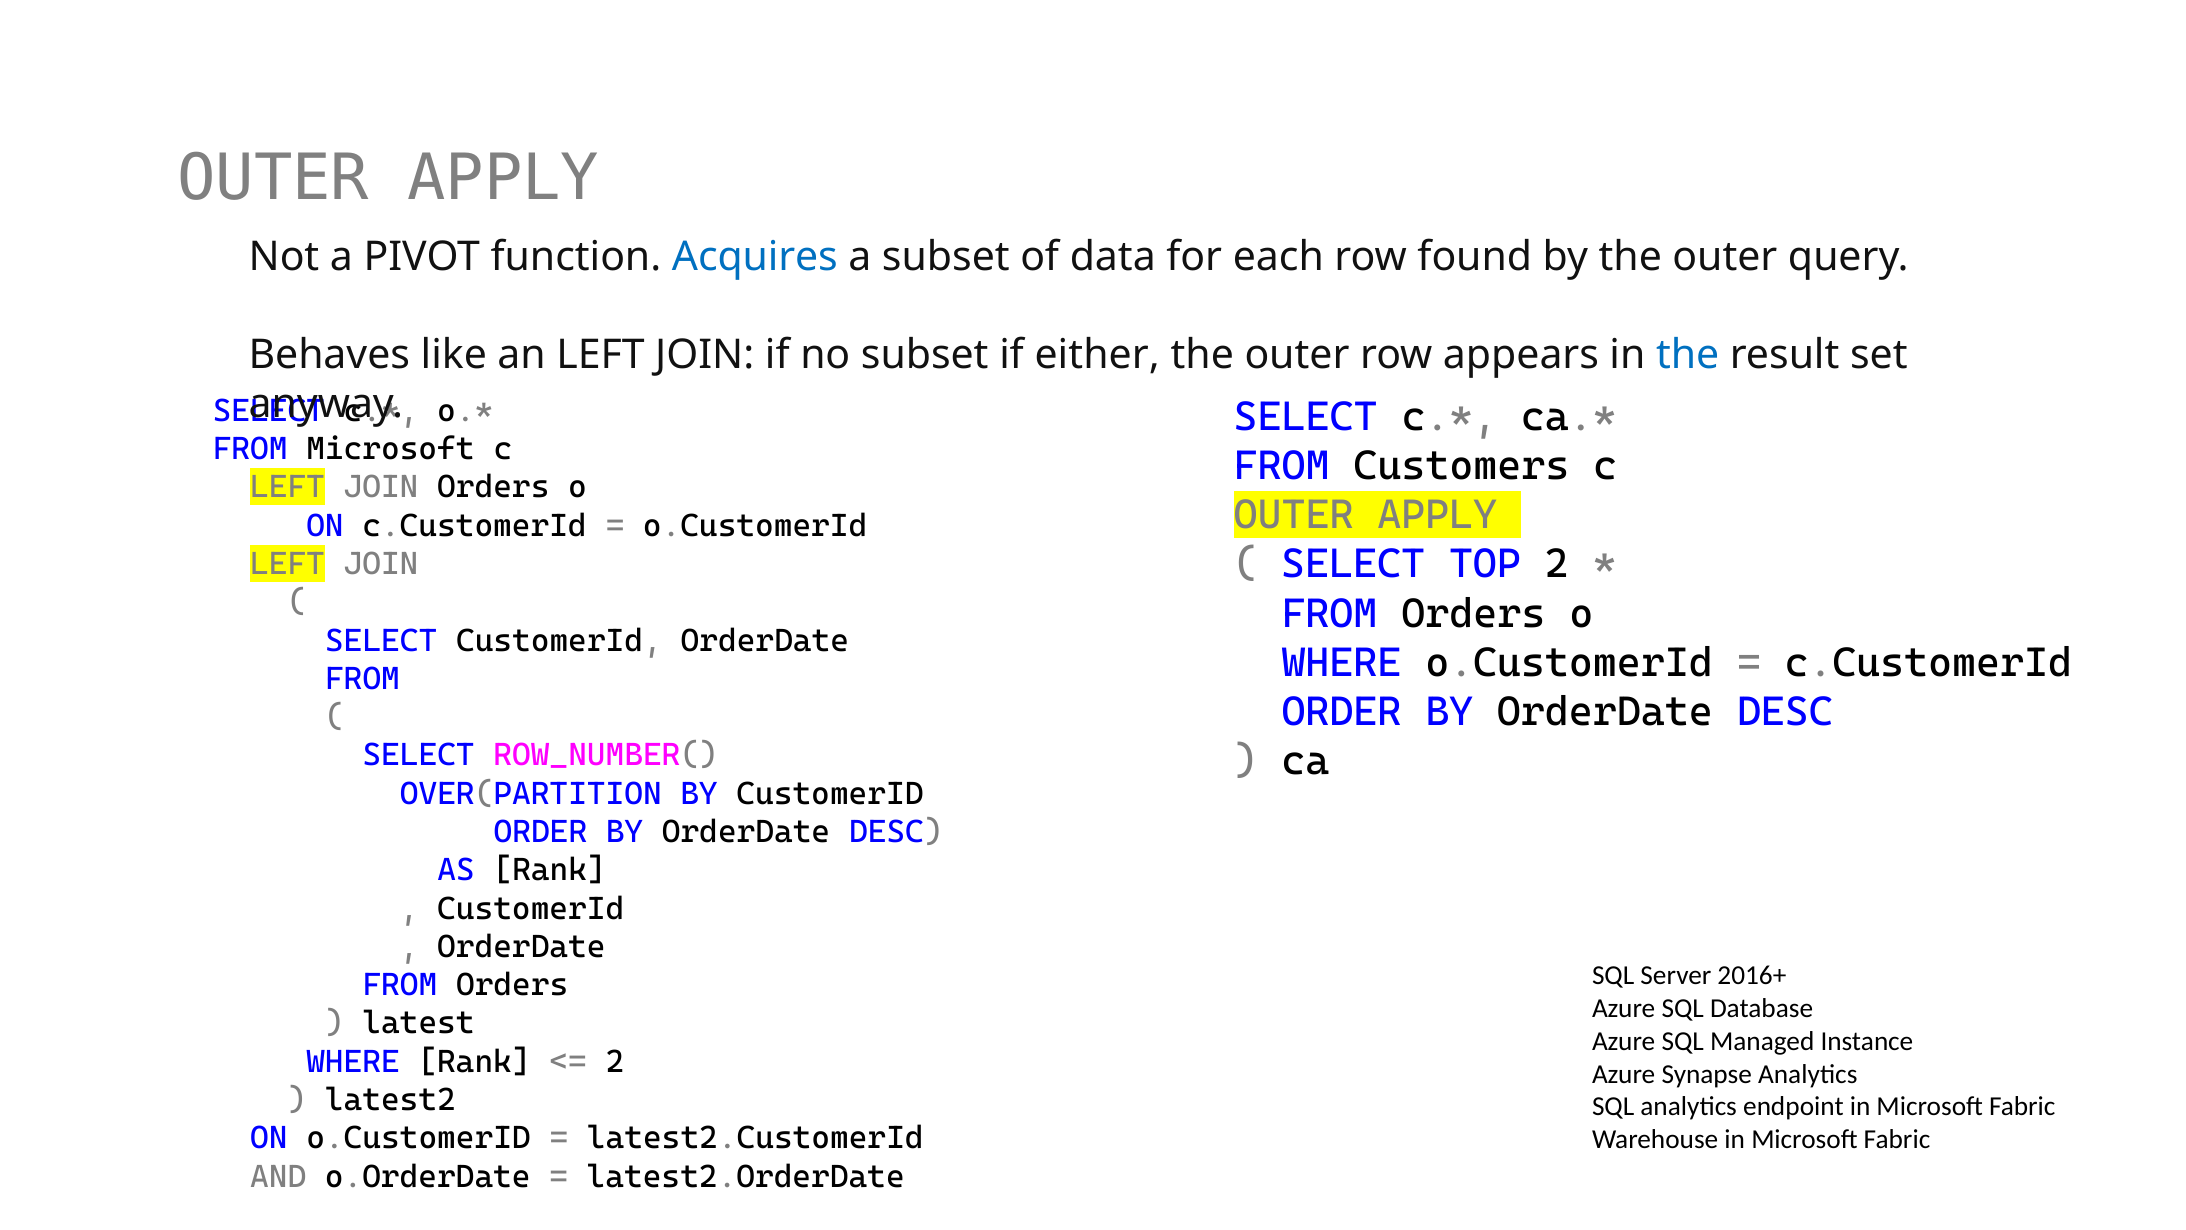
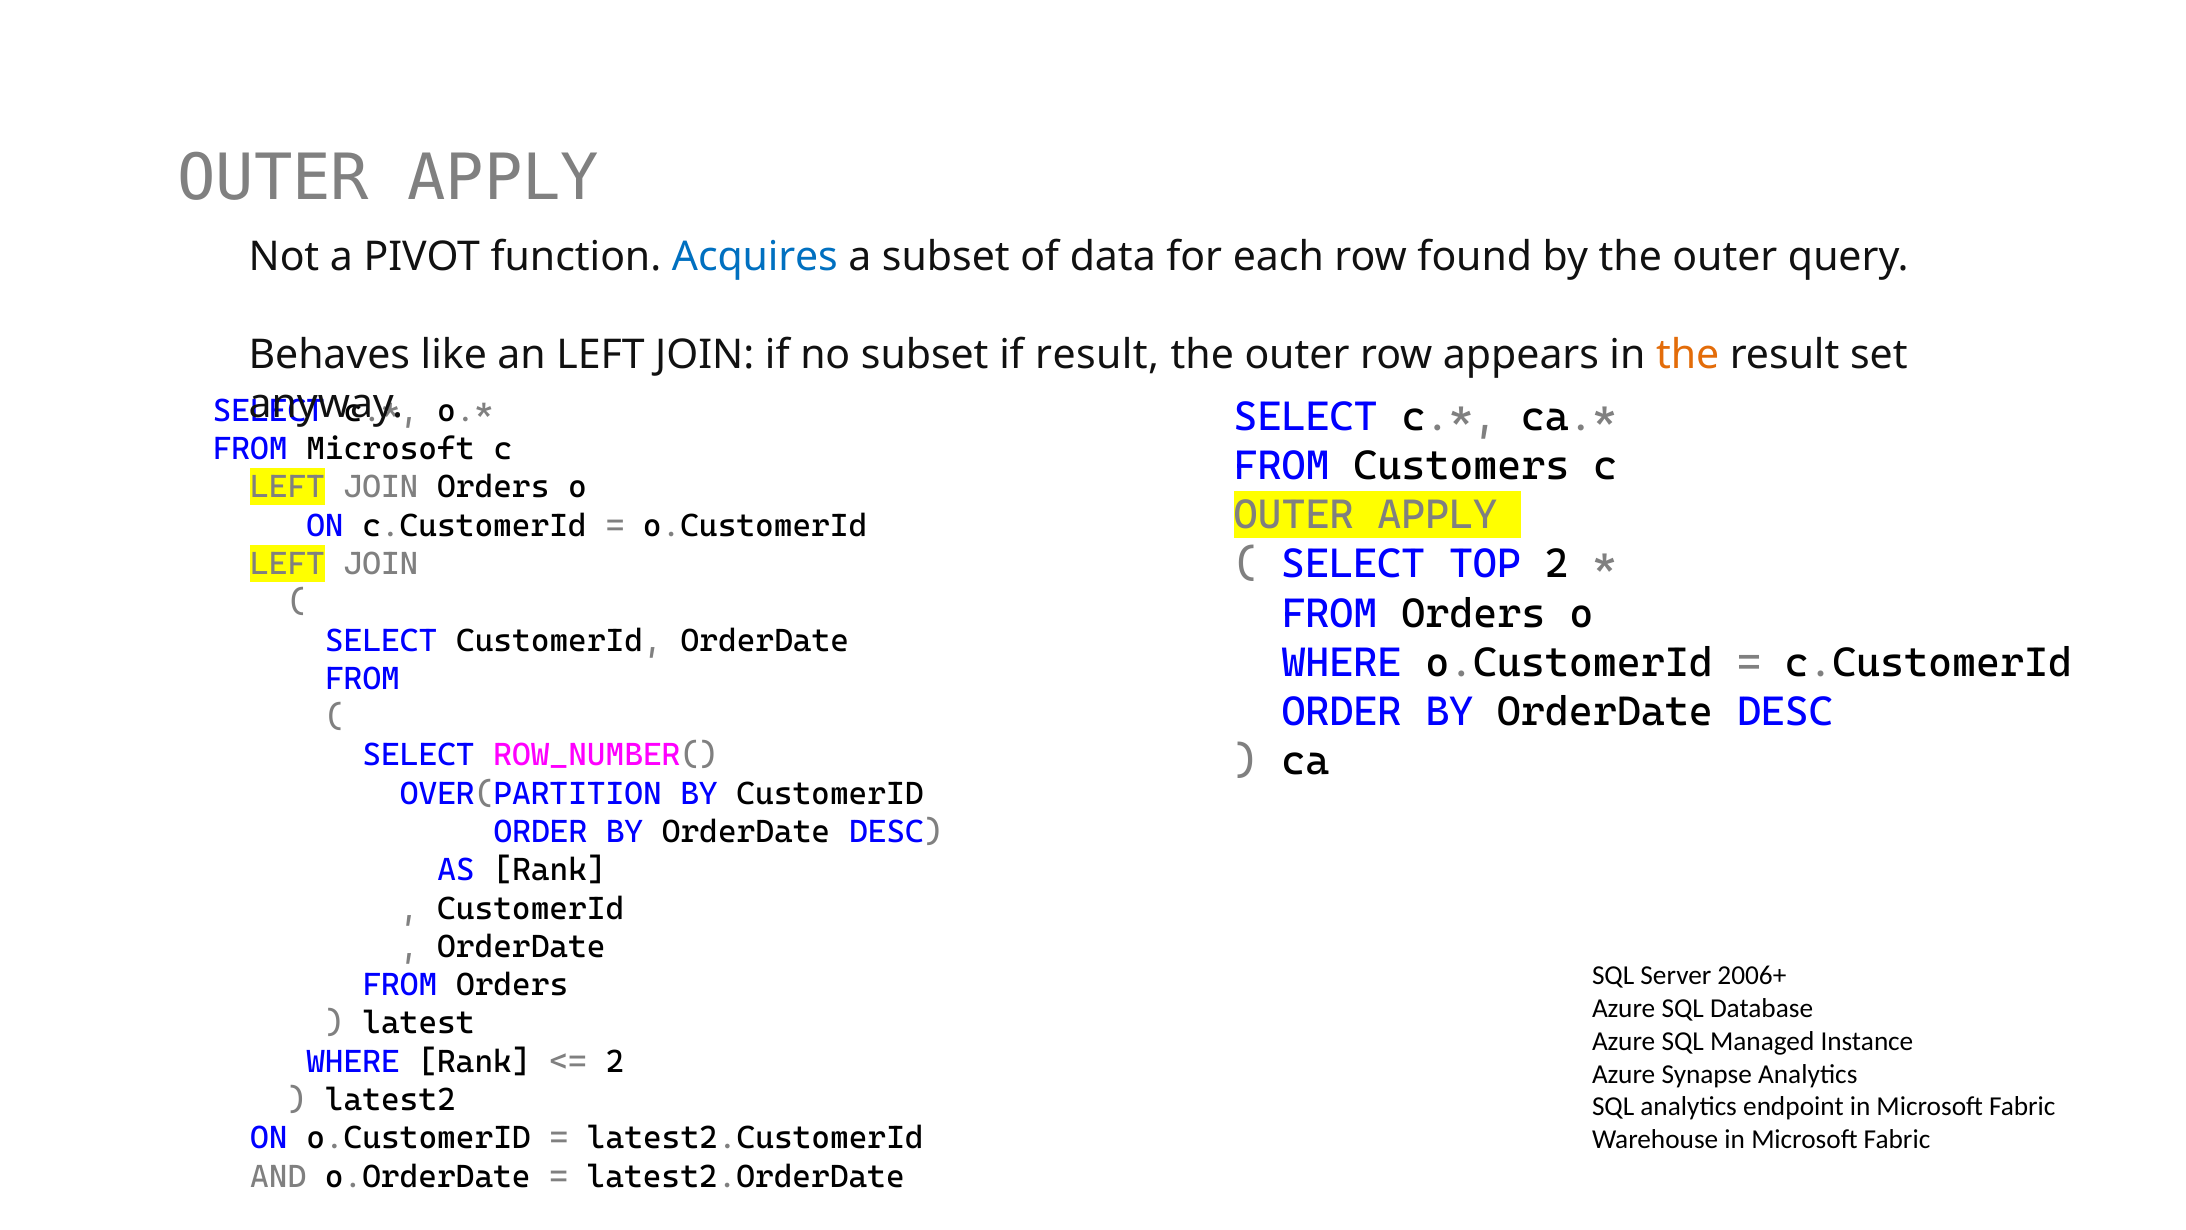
if either: either -> result
the at (1688, 355) colour: blue -> orange
2016+: 2016+ -> 2006+
